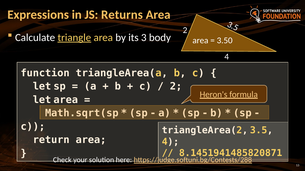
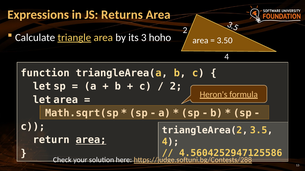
body: body -> hoho
area at (91, 140) underline: none -> present
8.1451941485820871: 8.1451941485820871 -> 4.5604252947125586
